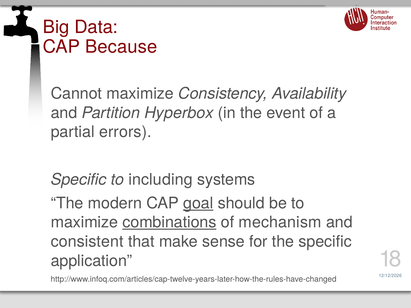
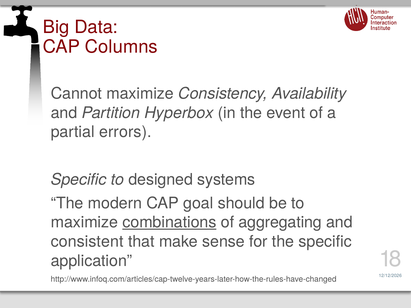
Because: Because -> Columns
including: including -> designed
goal underline: present -> none
mechanism: mechanism -> aggregating
